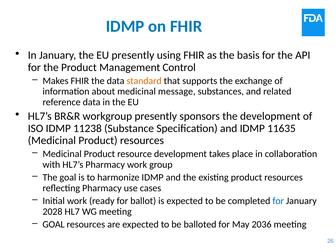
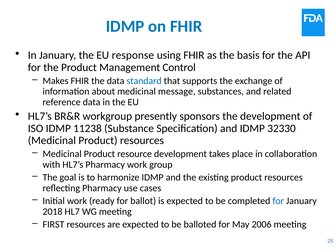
EU presently: presently -> response
standard colour: orange -> blue
11635: 11635 -> 32330
2028: 2028 -> 2018
GOAL at (54, 225): GOAL -> FIRST
2036: 2036 -> 2006
